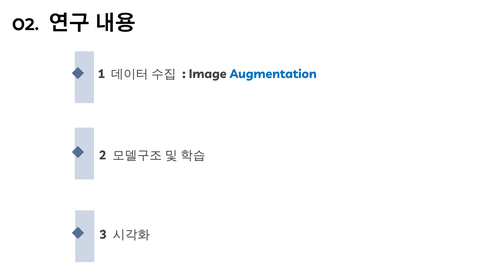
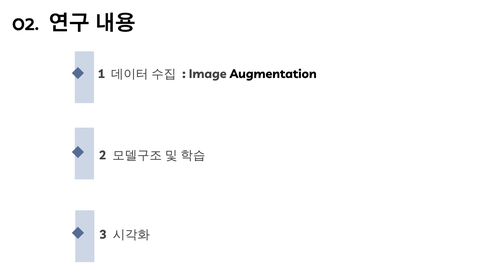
Augmentation colour: blue -> black
